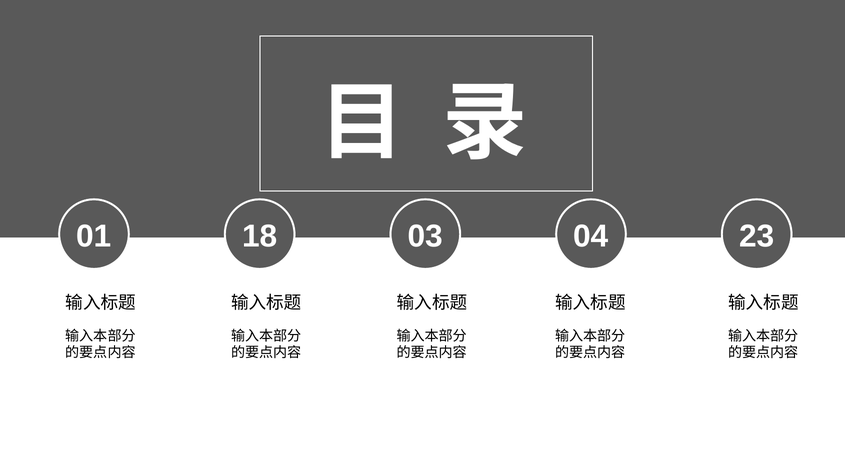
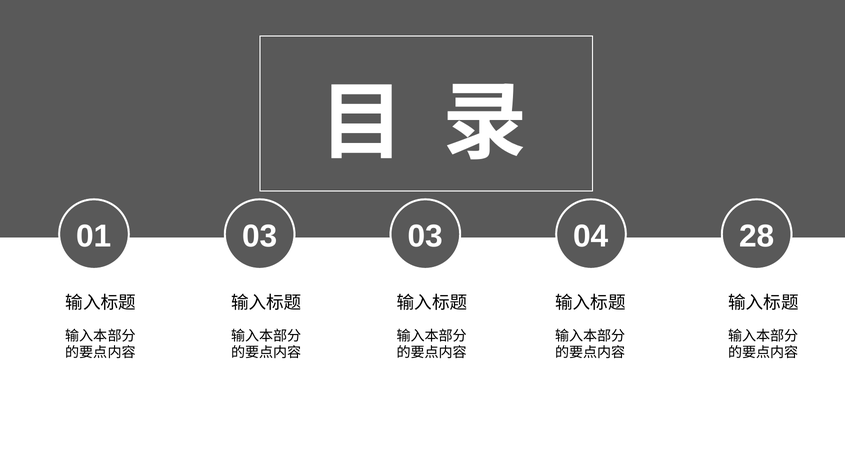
01 18: 18 -> 03
23: 23 -> 28
